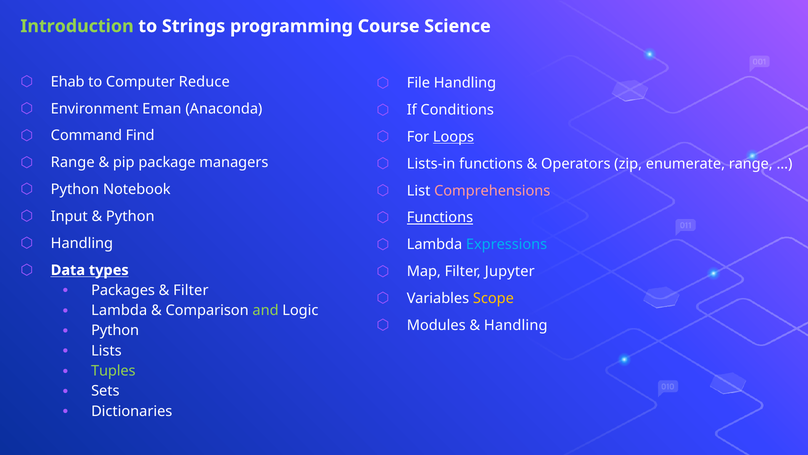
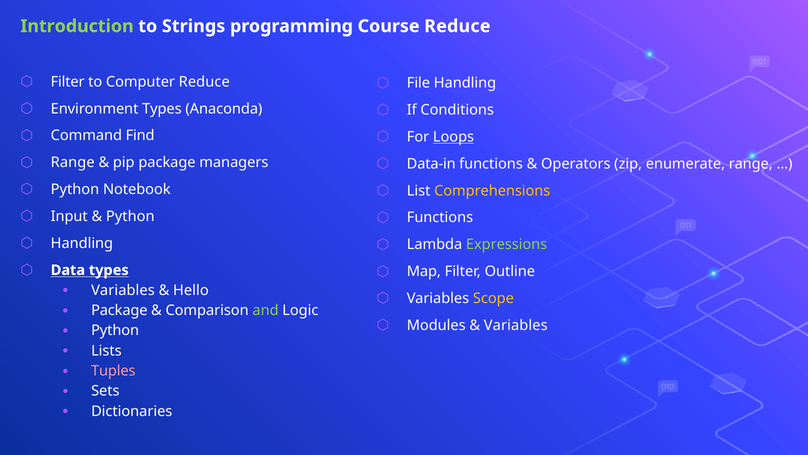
Course Science: Science -> Reduce
Ehab at (68, 82): Ehab -> Filter
Environment Eman: Eman -> Types
Lists-in: Lists-in -> Data-in
Comprehensions colour: pink -> yellow
Functions at (440, 217) underline: present -> none
Expressions colour: light blue -> light green
Jupyter: Jupyter -> Outline
Packages at (123, 290): Packages -> Variables
Filter at (191, 290): Filter -> Hello
Lambda at (119, 310): Lambda -> Package
Handling at (516, 325): Handling -> Variables
Tuples colour: light green -> pink
